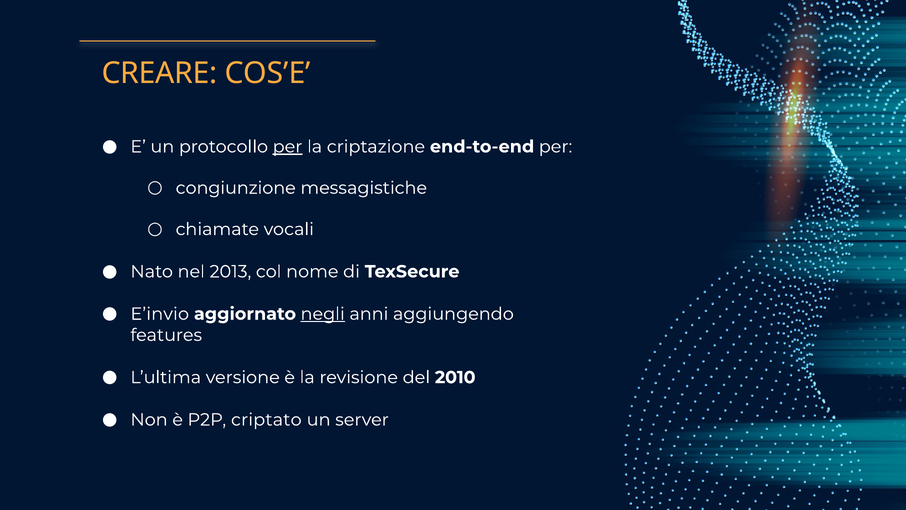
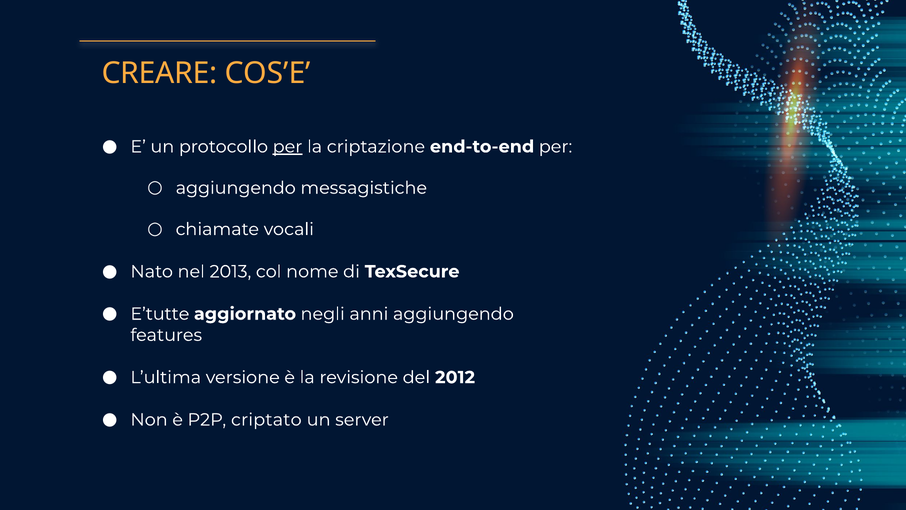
congiunzione at (236, 188): congiunzione -> aggiungendo
E’invio: E’invio -> E’tutte
negli underline: present -> none
2010: 2010 -> 2012
